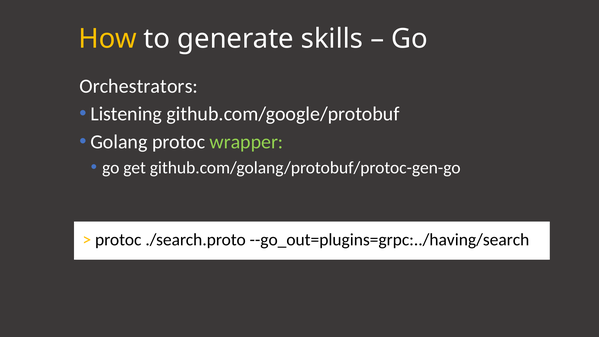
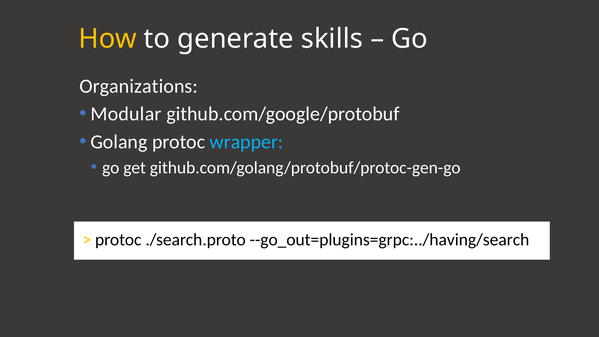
Orchestrators: Orchestrators -> Organizations
Listening: Listening -> Modular
wrapper colour: light green -> light blue
